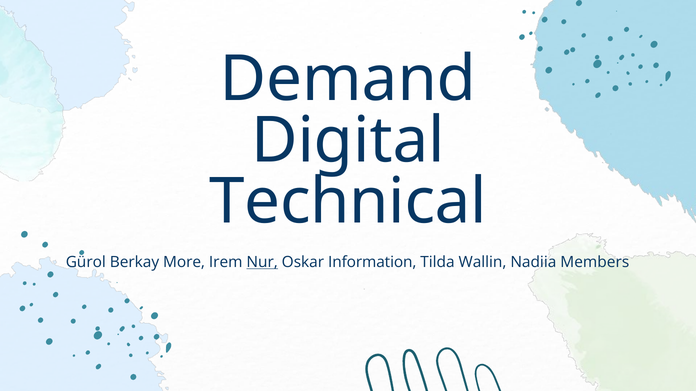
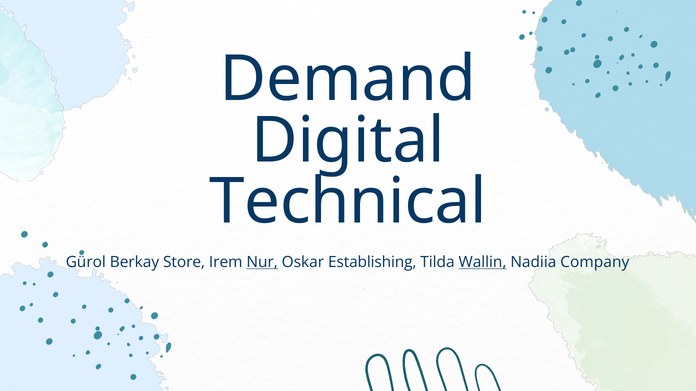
More: More -> Store
Information: Information -> Establishing
Wallin underline: none -> present
Members: Members -> Company
